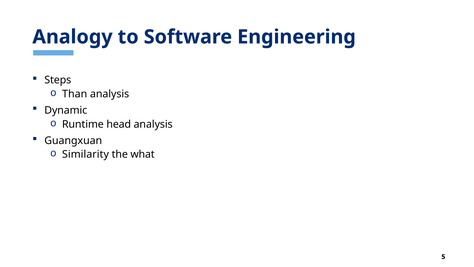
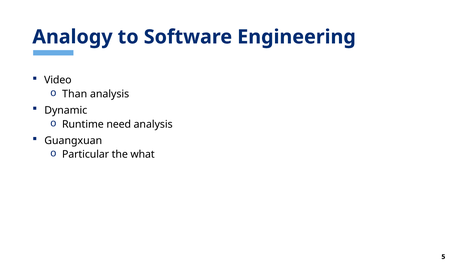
Steps: Steps -> Video
head: head -> need
Similarity: Similarity -> Particular
